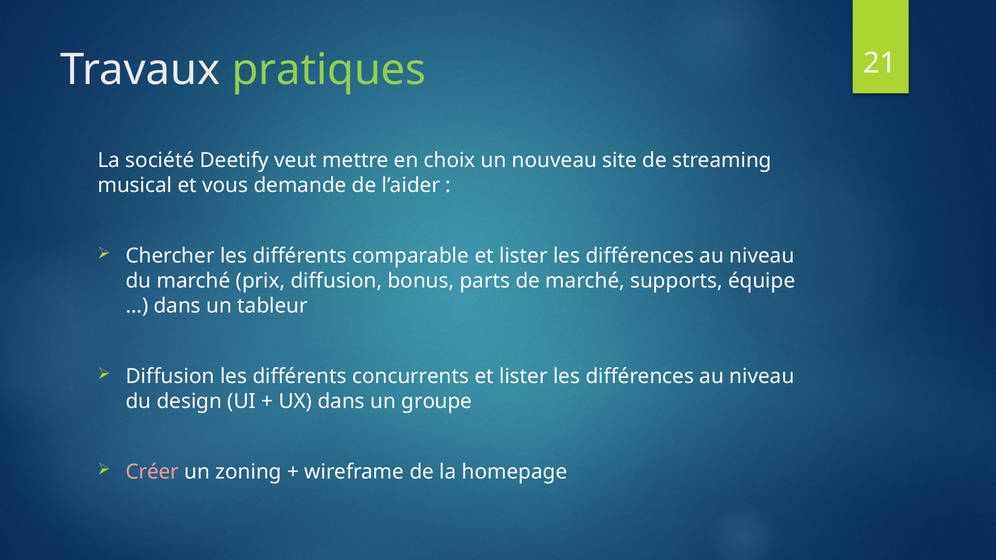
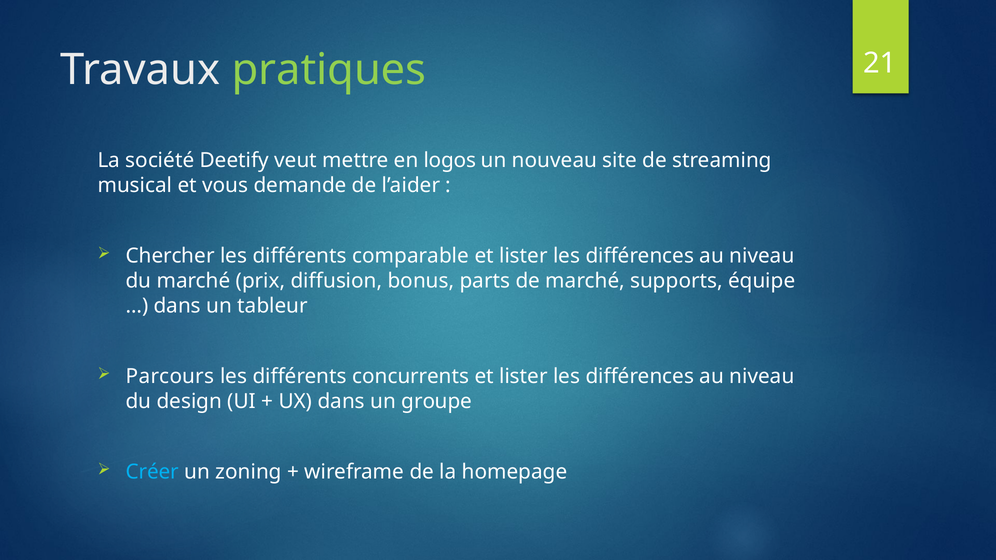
choix: choix -> logos
Diffusion at (170, 377): Diffusion -> Parcours
Créer colour: pink -> light blue
